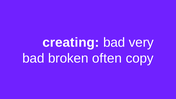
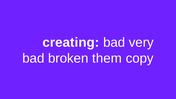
often: often -> them
